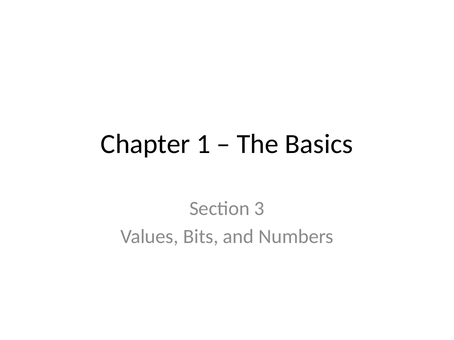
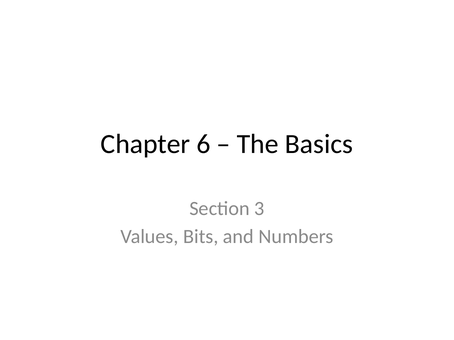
1: 1 -> 6
